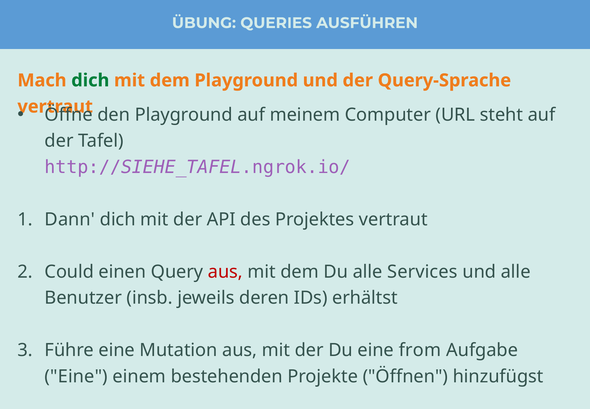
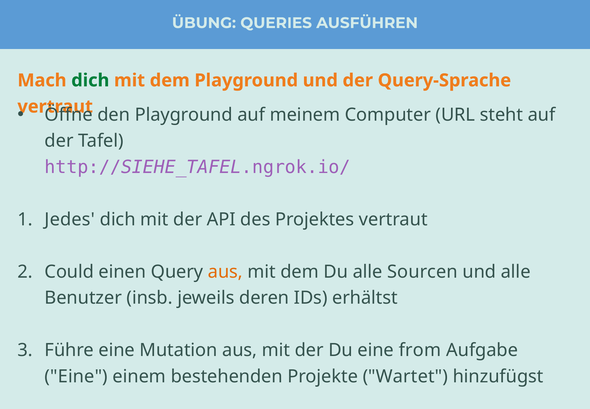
Dann: Dann -> Jedes
aus at (225, 271) colour: red -> orange
Services: Services -> Sourcen
Öffnen: Öffnen -> Wartet
